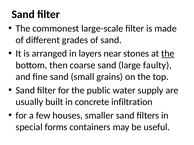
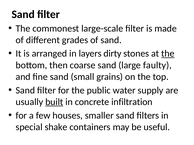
near: near -> dirty
built underline: none -> present
forms: forms -> shake
